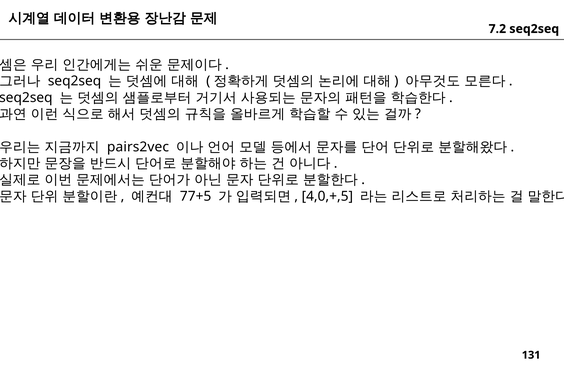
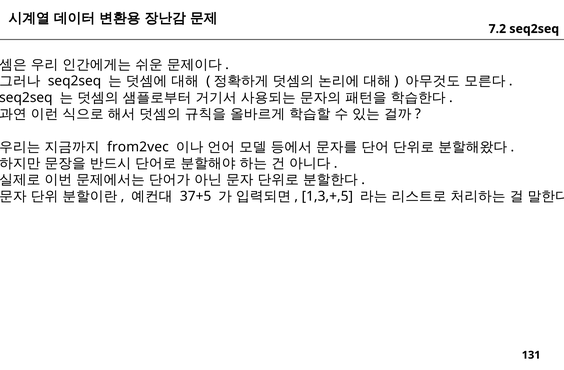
pairs2vec: pairs2vec -> from2vec
77+5: 77+5 -> 37+5
4,0,+,5: 4,0,+,5 -> 1,3,+,5
